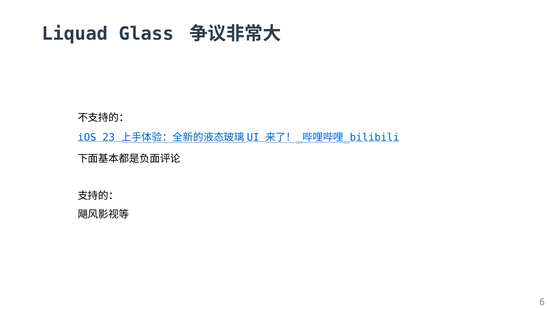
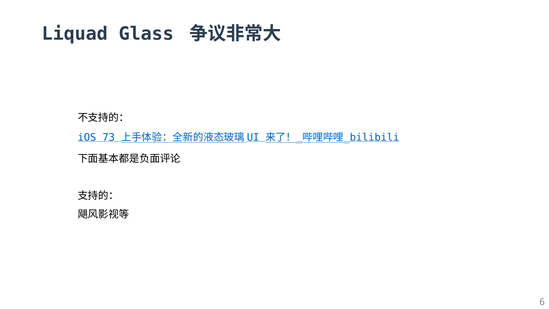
23: 23 -> 73
